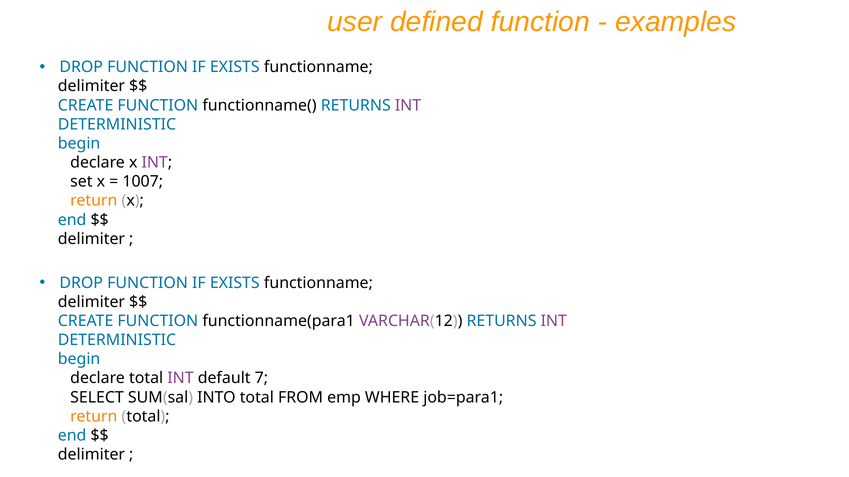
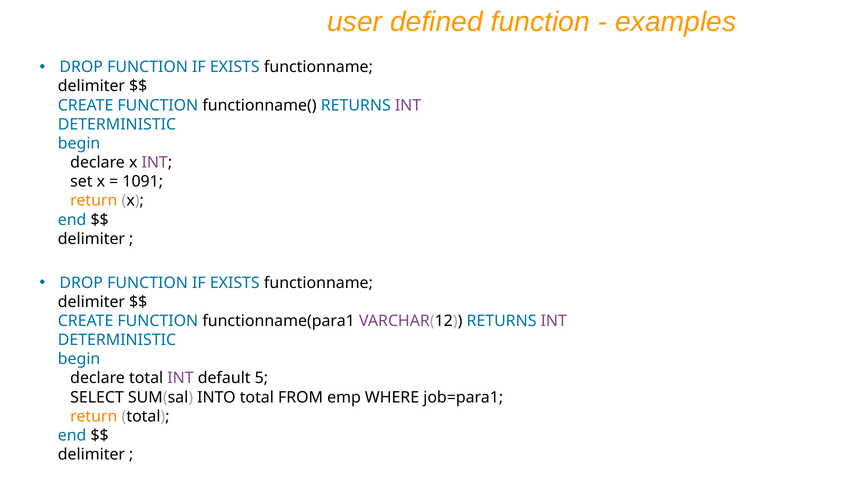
1007: 1007 -> 1091
7: 7 -> 5
